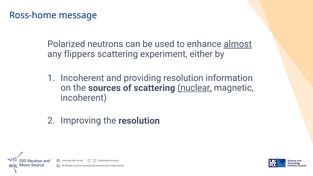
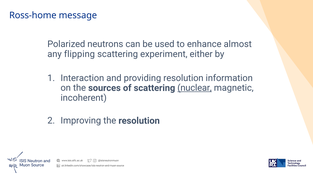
almost underline: present -> none
flippers: flippers -> flipping
Incoherent at (82, 78): Incoherent -> Interaction
